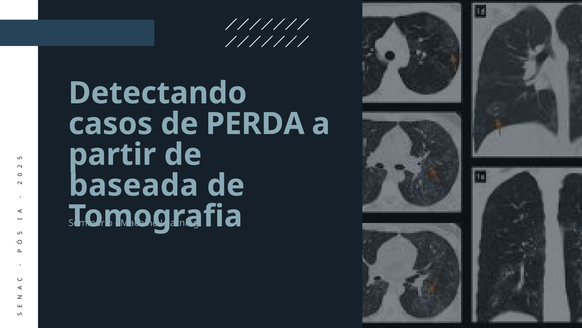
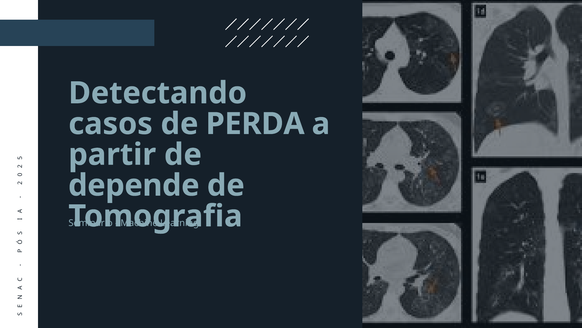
baseada: baseada -> depende
